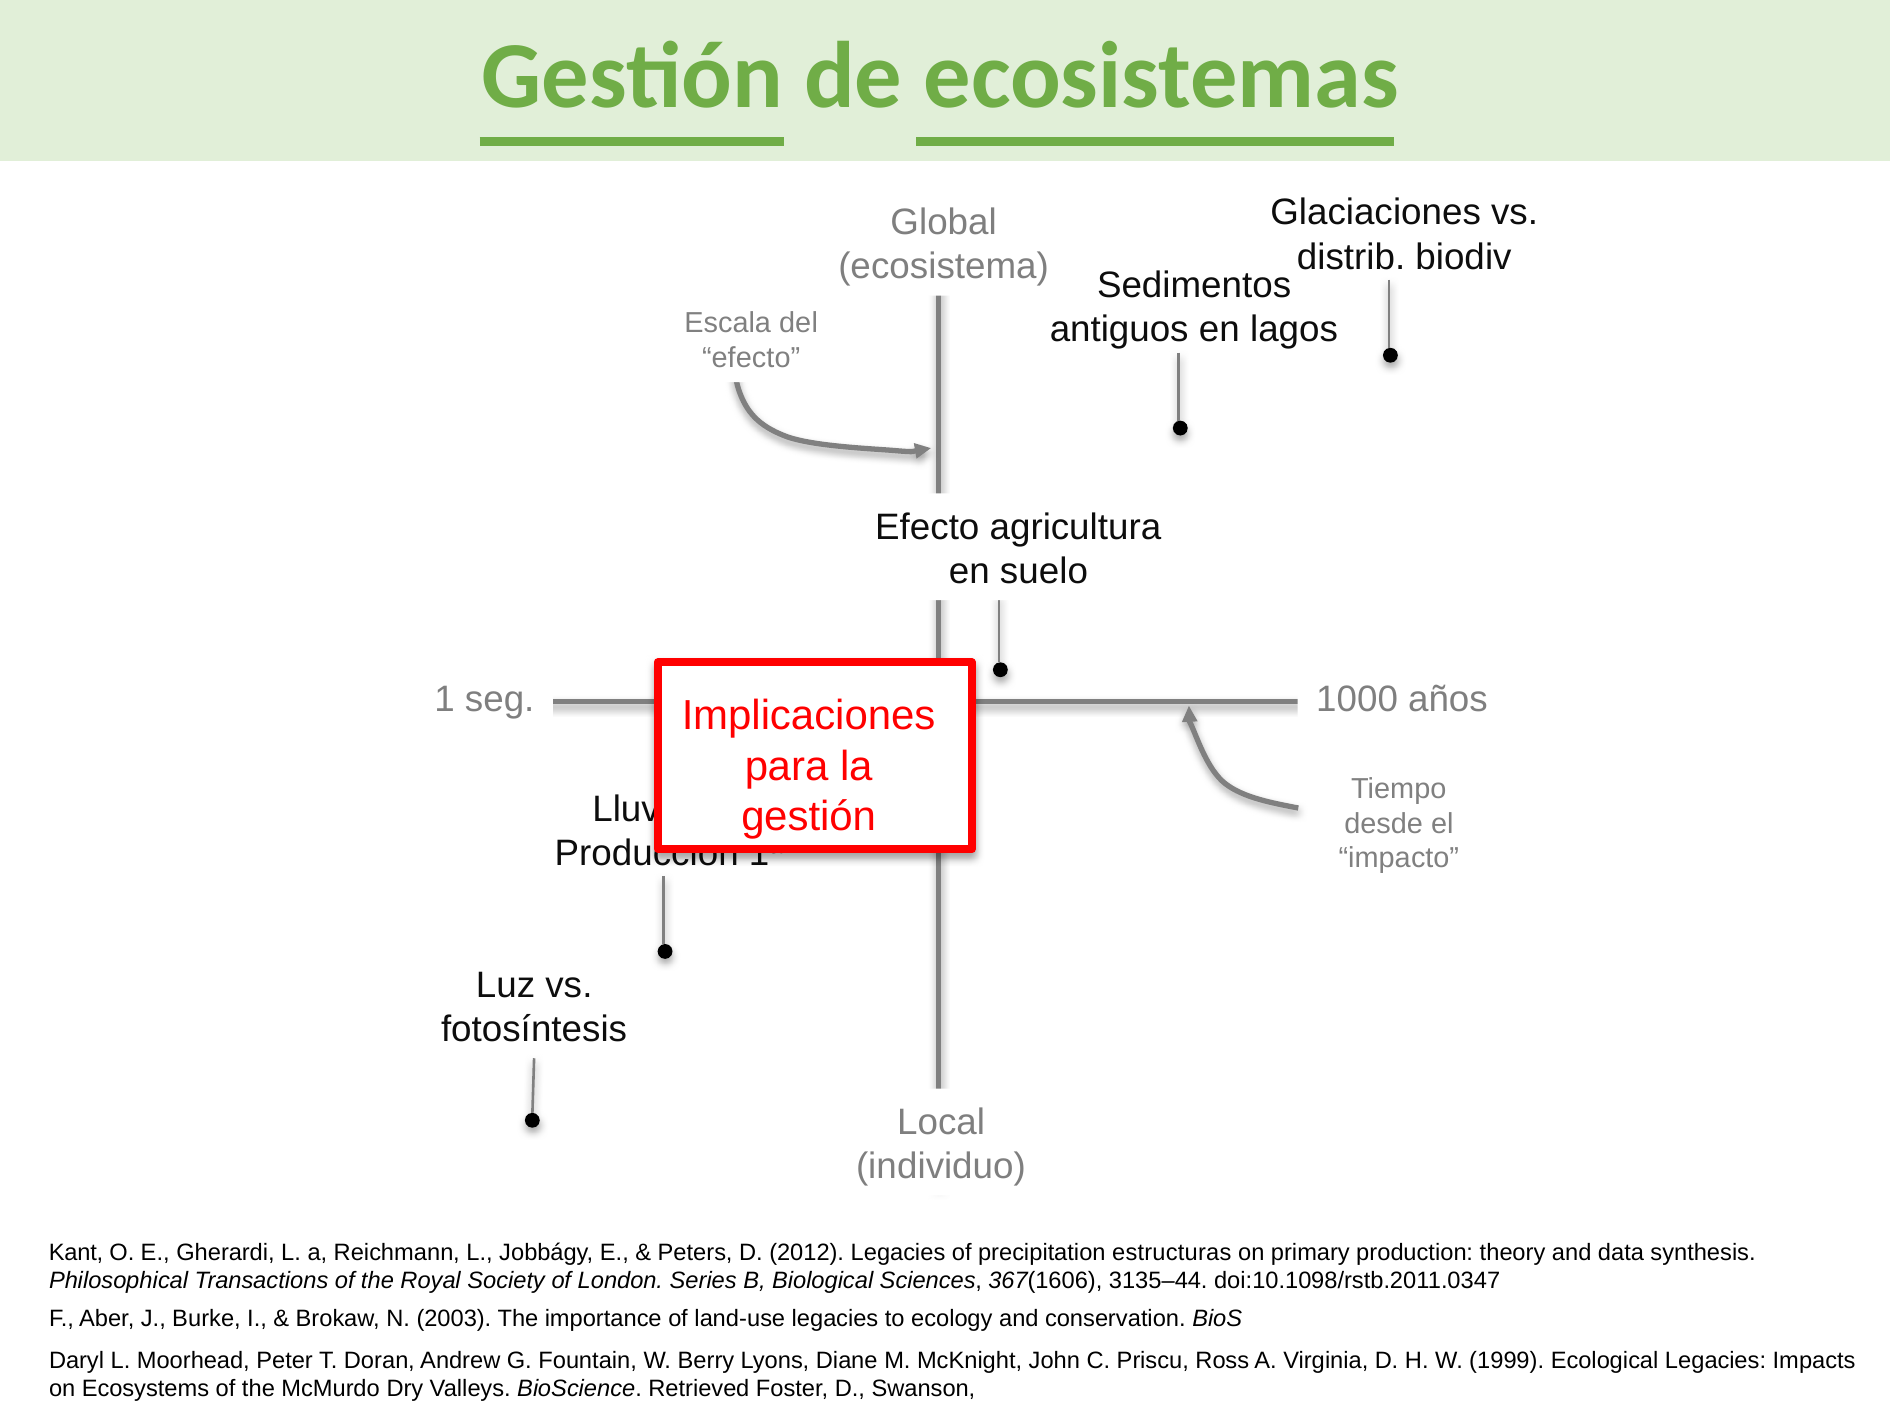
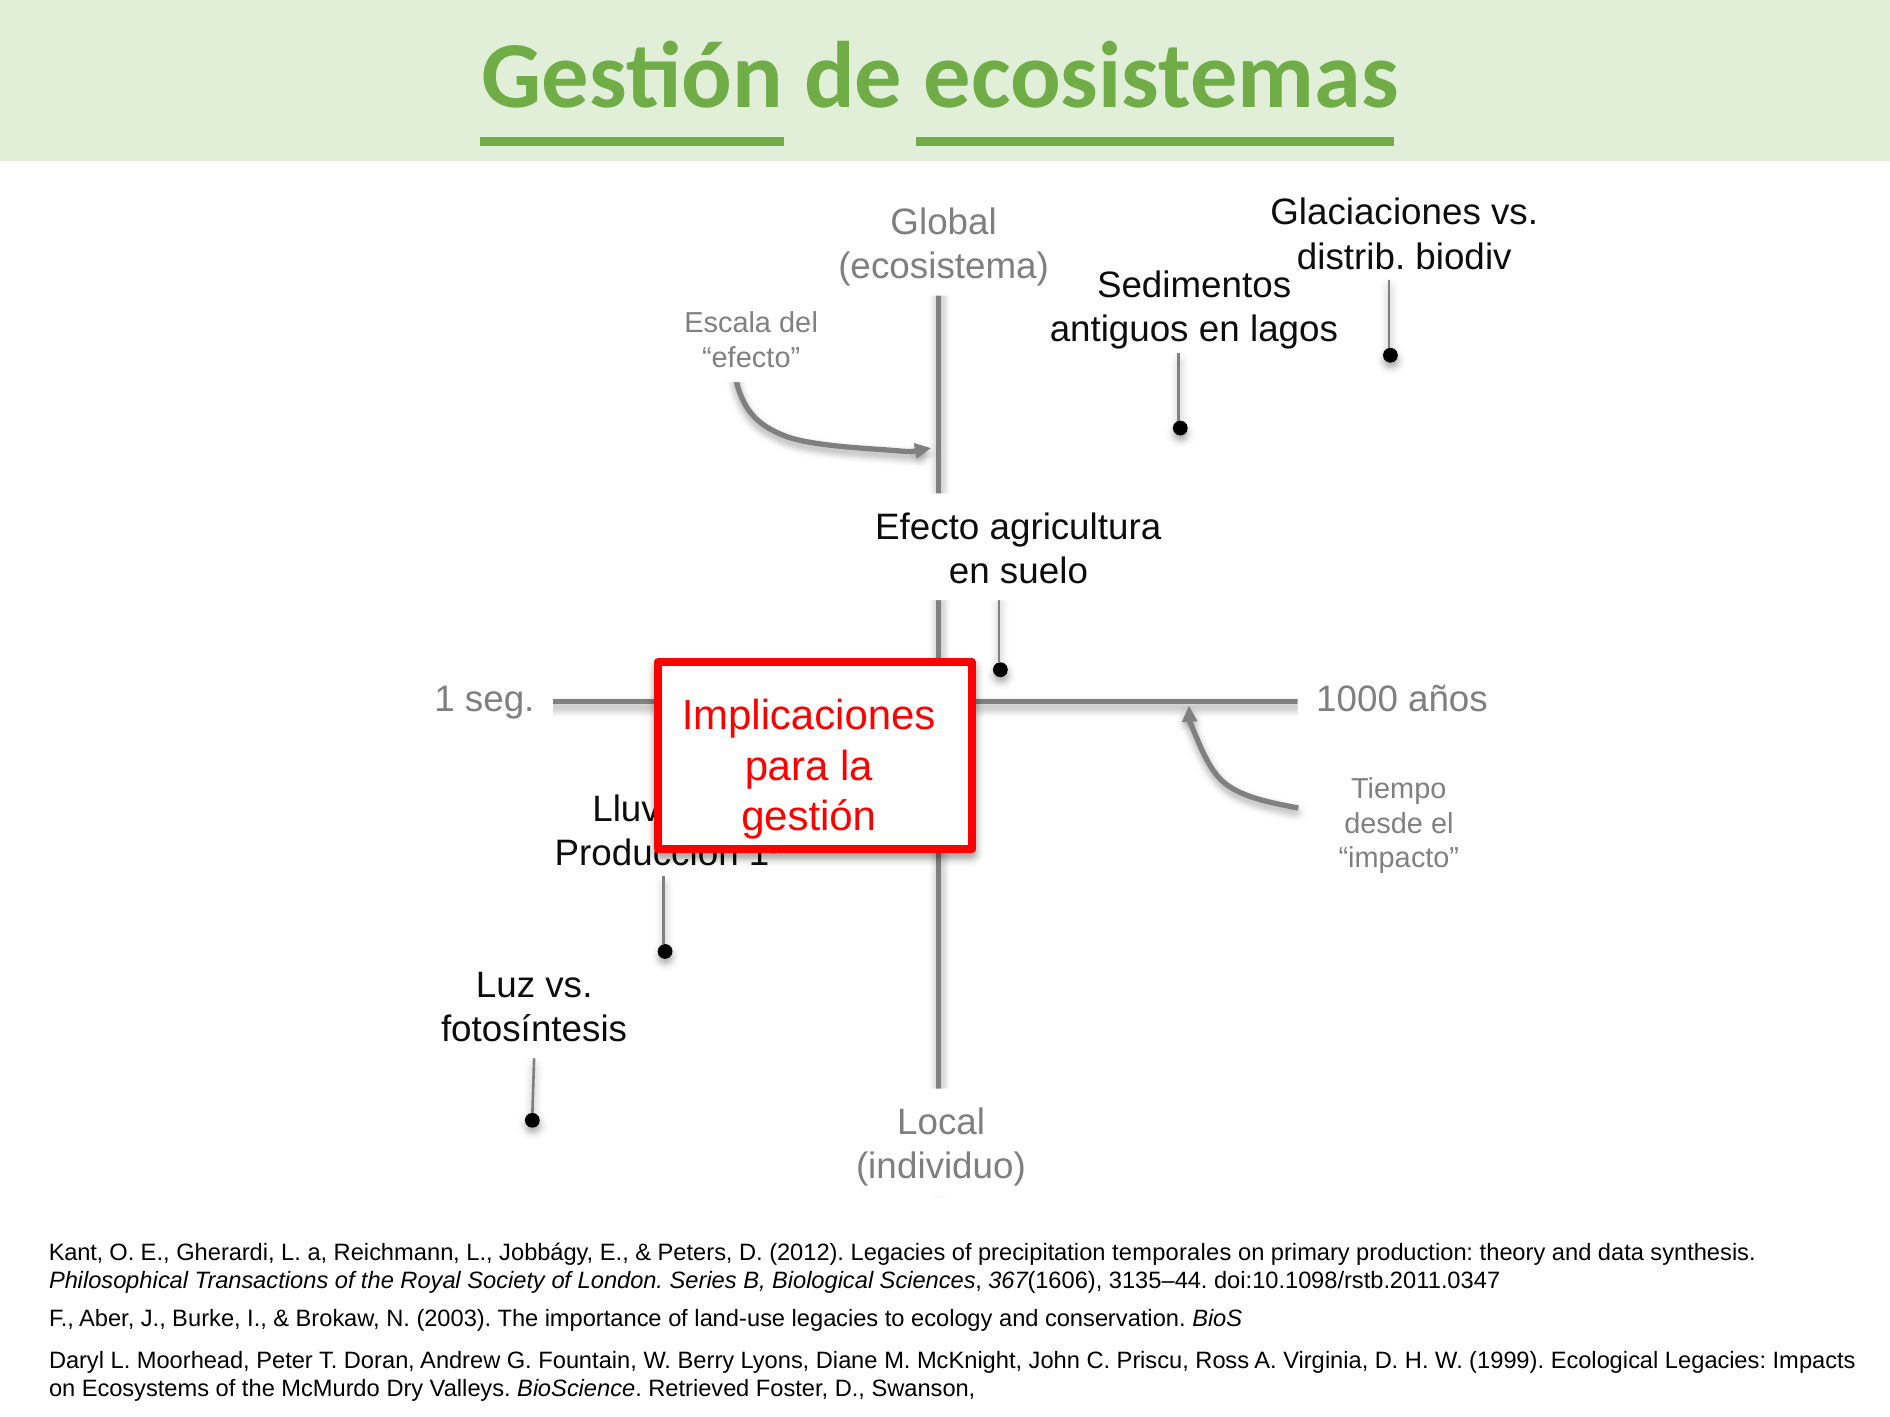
estructuras: estructuras -> temporales
